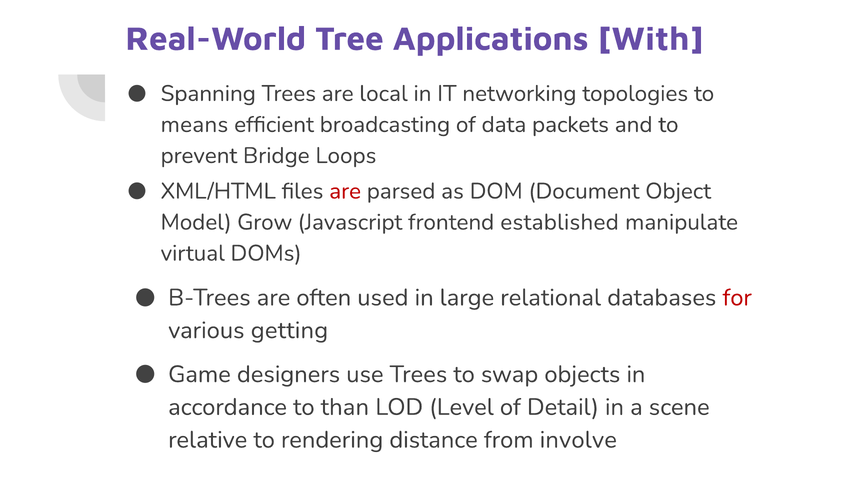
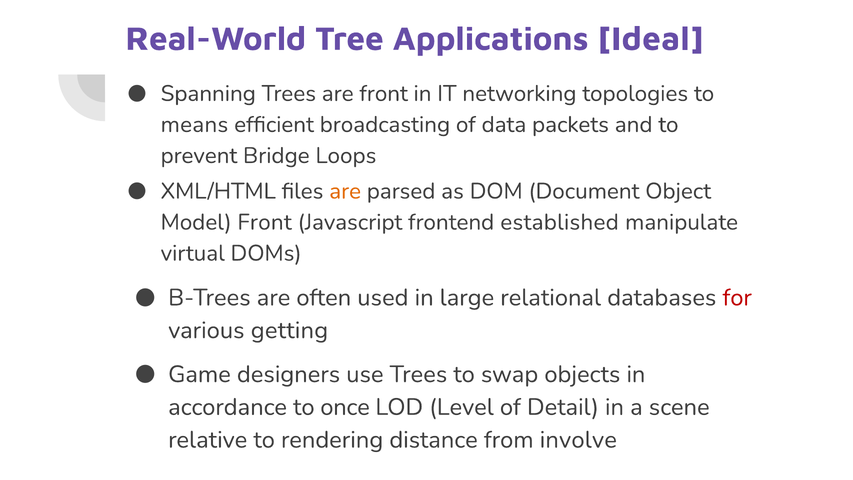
With: With -> Ideal
are local: local -> front
are at (345, 191) colour: red -> orange
Model Grow: Grow -> Front
than: than -> once
